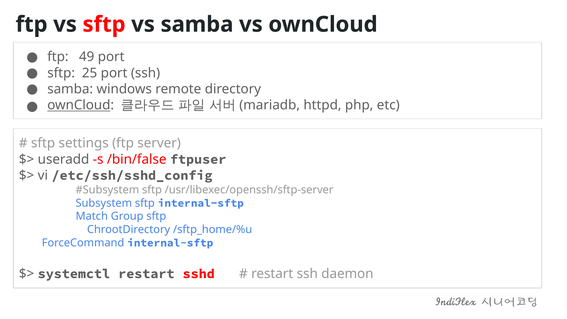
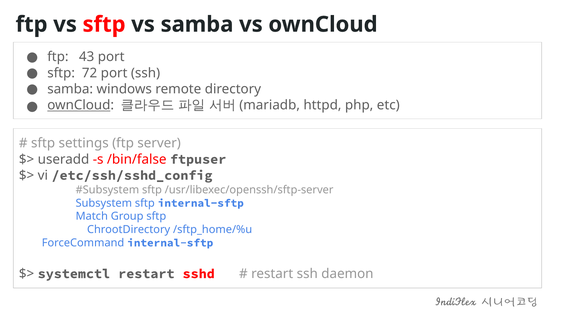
49: 49 -> 43
25: 25 -> 72
